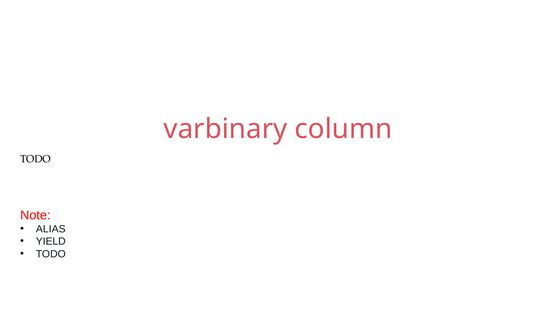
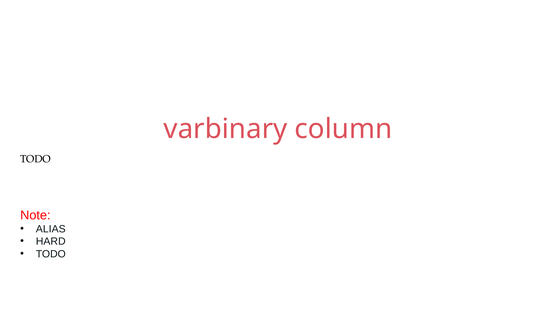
YIELD: YIELD -> HARD
